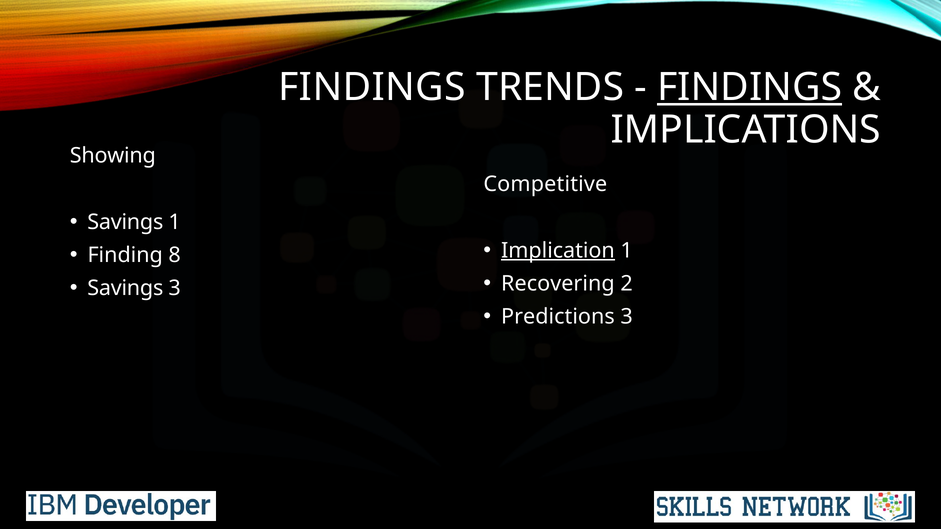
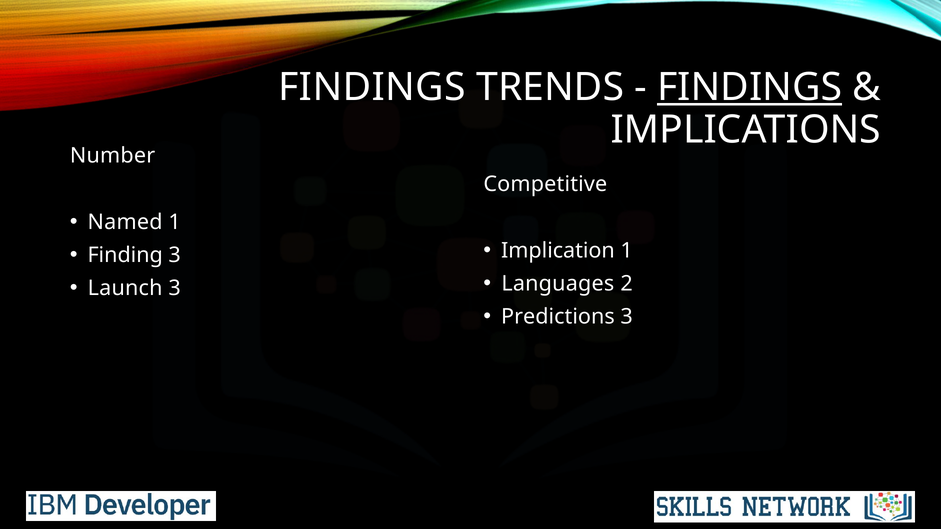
Showing: Showing -> Number
Savings at (125, 222): Savings -> Named
Implication underline: present -> none
Finding 8: 8 -> 3
Recovering: Recovering -> Languages
Savings at (125, 288): Savings -> Launch
